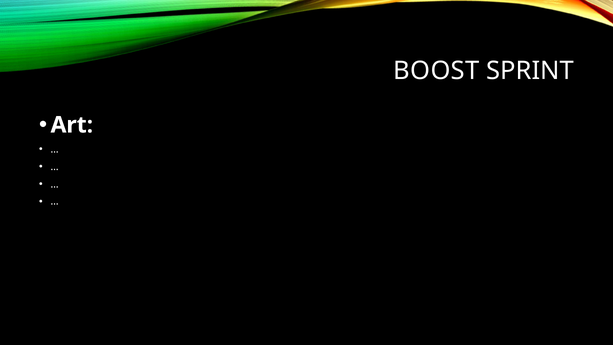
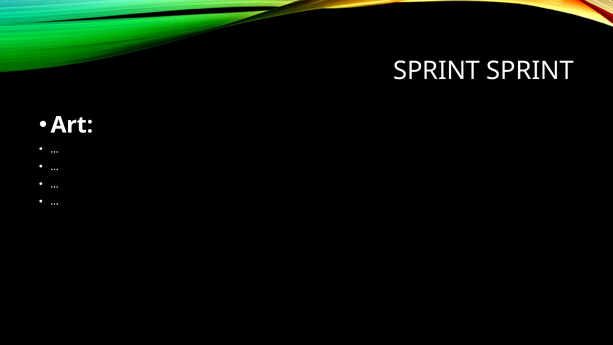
BOOST at (436, 71): BOOST -> SPRINT
